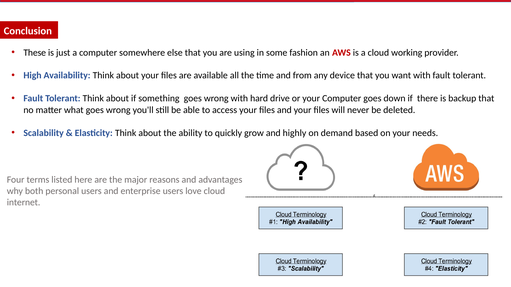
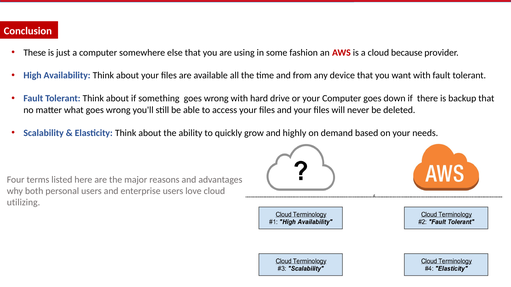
working: working -> because
internet: internet -> utilizing
